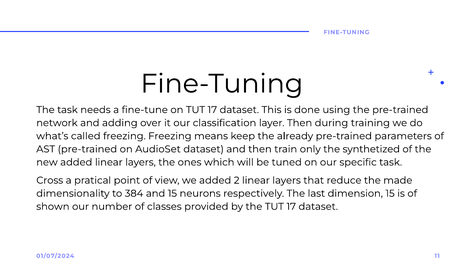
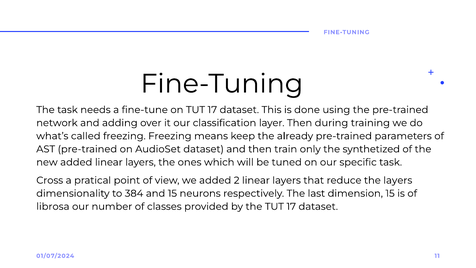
the made: made -> layers
shown: shown -> librosa
